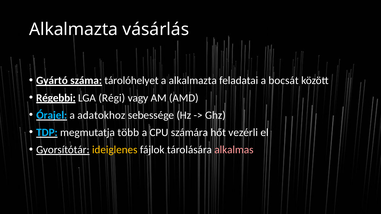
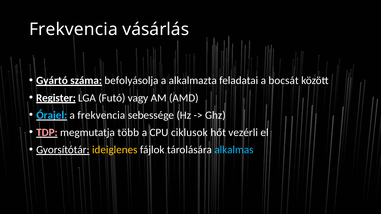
Alkalmazta at (74, 29): Alkalmazta -> Frekvencia
tárolóhelyet: tárolóhelyet -> befolyásolja
Régebbi: Régebbi -> Register
Régi: Régi -> Futó
a adatokhoz: adatokhoz -> frekvencia
TDP colour: light blue -> pink
számára: számára -> ciklusok
alkalmas colour: pink -> light blue
